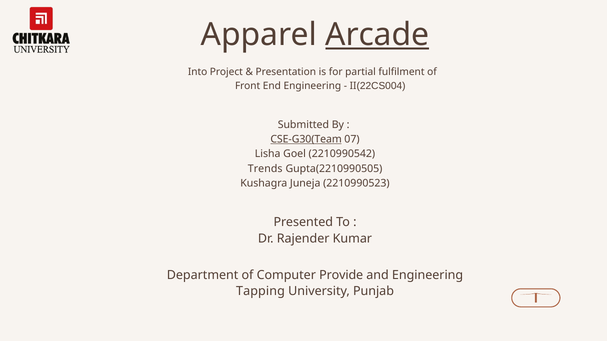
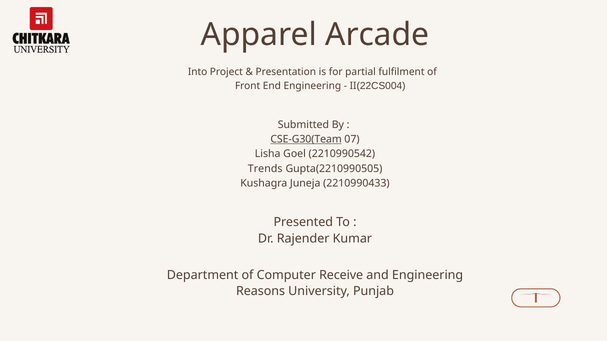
Arcade underline: present -> none
2210990523: 2210990523 -> 2210990433
Provide: Provide -> Receive
Tapping: Tapping -> Reasons
